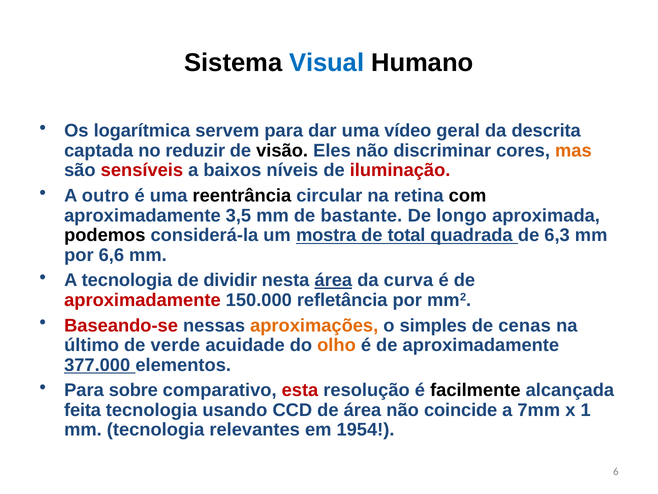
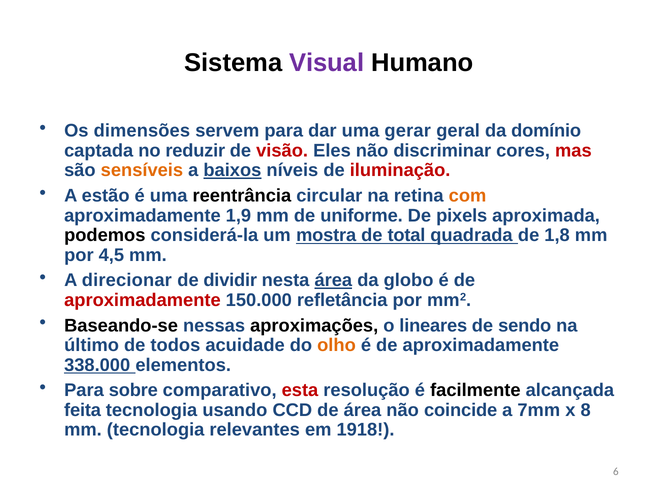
Visual colour: blue -> purple
logarítmica: logarítmica -> dimensões
vídeo: vídeo -> gerar
descrita: descrita -> domínio
visão colour: black -> red
mas colour: orange -> red
sensíveis colour: red -> orange
baixos underline: none -> present
outro: outro -> estão
com colour: black -> orange
3,5: 3,5 -> 1,9
bastante: bastante -> uniforme
longo: longo -> pixels
6,3: 6,3 -> 1,8
6,6: 6,6 -> 4,5
A tecnologia: tecnologia -> direcionar
curva: curva -> globo
Baseando-se colour: red -> black
aproximações colour: orange -> black
simples: simples -> lineares
cenas: cenas -> sendo
verde: verde -> todos
377.000: 377.000 -> 338.000
1: 1 -> 8
1954: 1954 -> 1918
